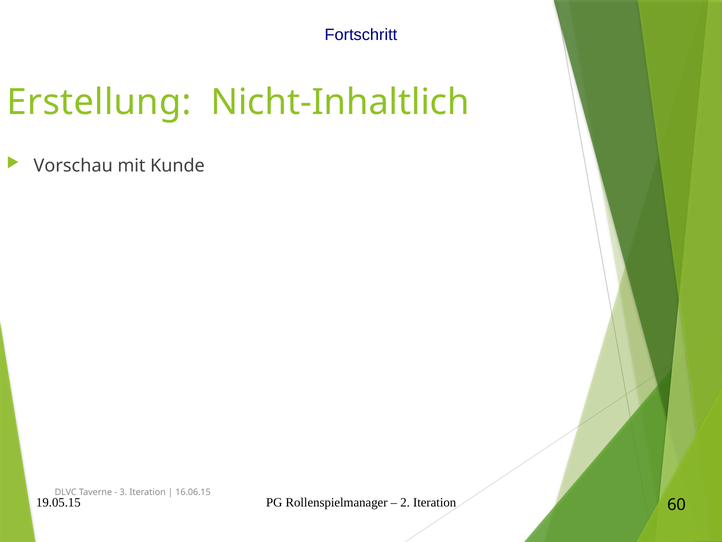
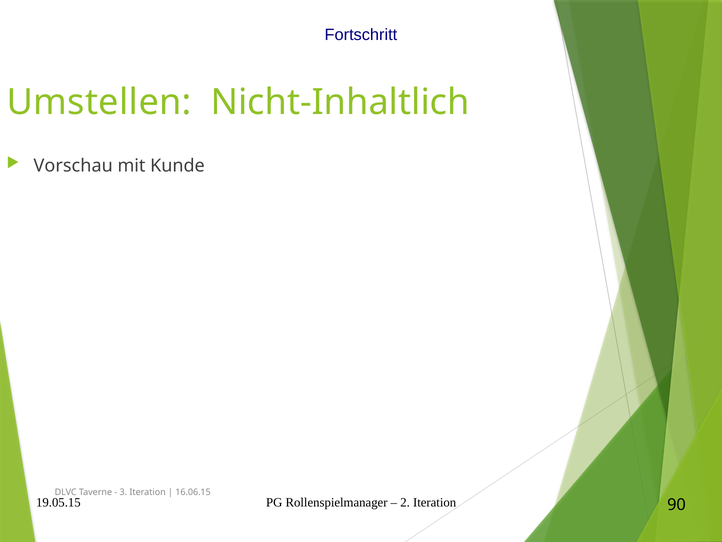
Erstellung: Erstellung -> Umstellen
60: 60 -> 90
